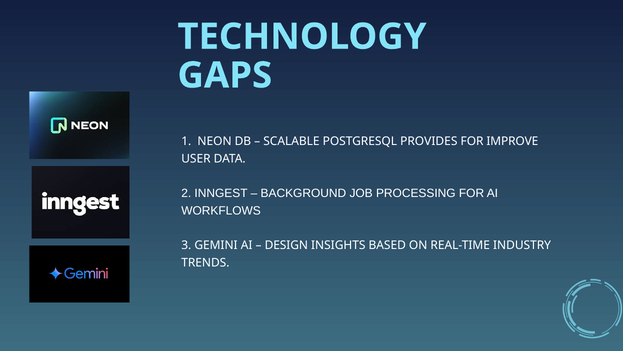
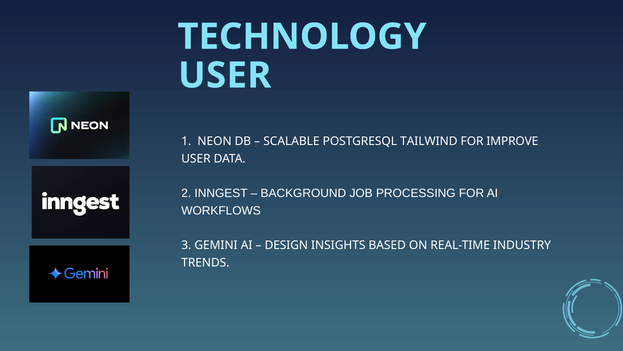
GAPS at (225, 75): GAPS -> USER
PROVIDES: PROVIDES -> TAILWIND
